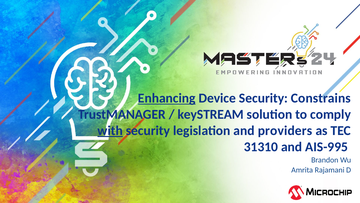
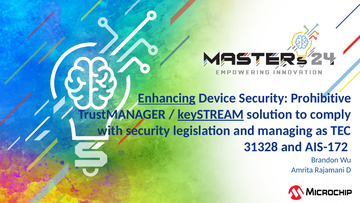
Constrains: Constrains -> Prohibitive
keySTREAM underline: none -> present
with underline: present -> none
providers: providers -> managing
31310: 31310 -> 31328
AIS-995: AIS-995 -> AIS-172
